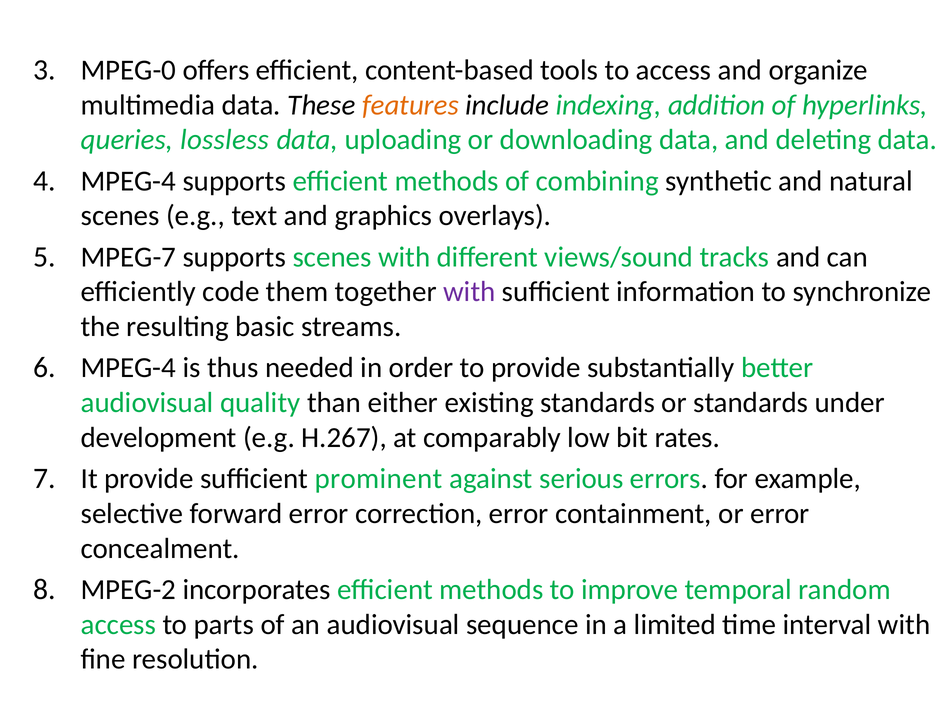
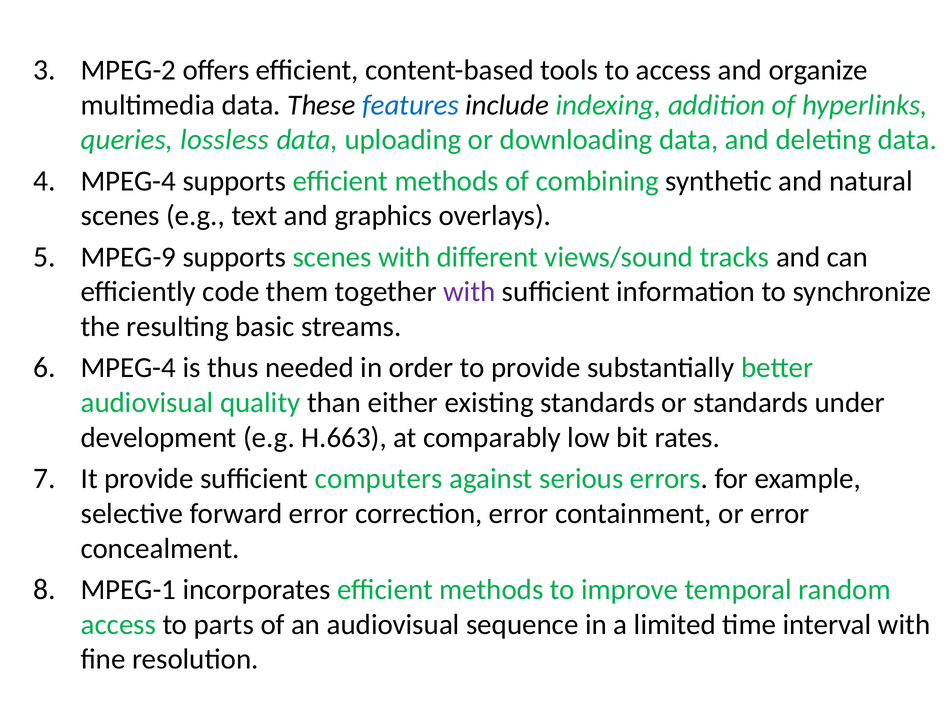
MPEG-0: MPEG-0 -> MPEG-2
features colour: orange -> blue
MPEG-7: MPEG-7 -> MPEG-9
H.267: H.267 -> H.663
prominent: prominent -> computers
MPEG-2: MPEG-2 -> MPEG-1
